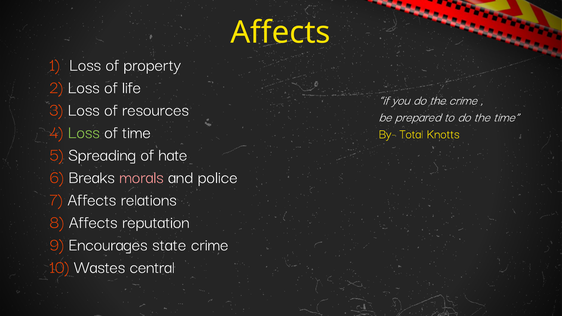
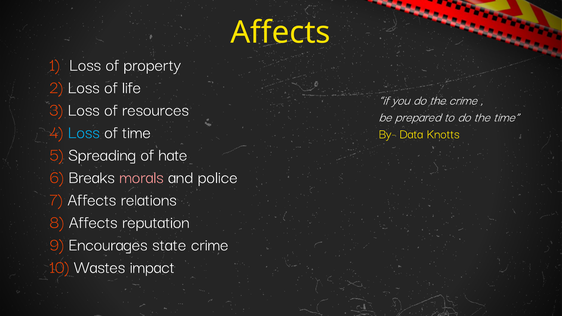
Loss at (84, 132) colour: light green -> light blue
Total: Total -> Data
central: central -> impact
